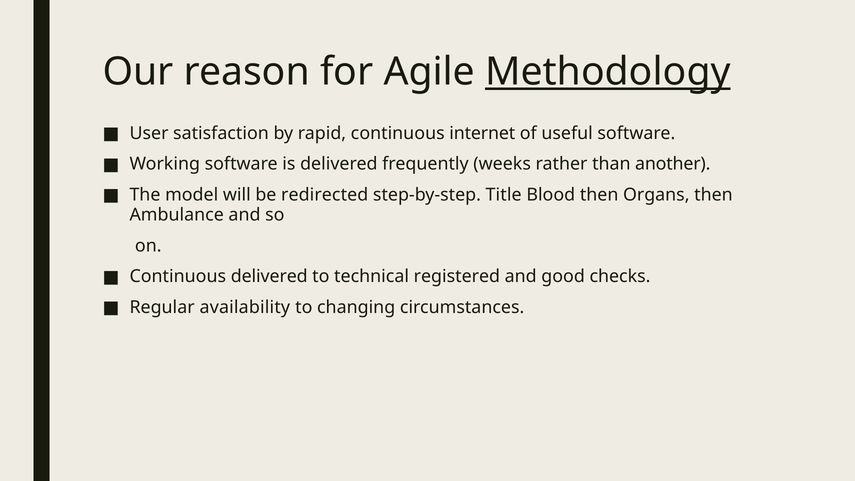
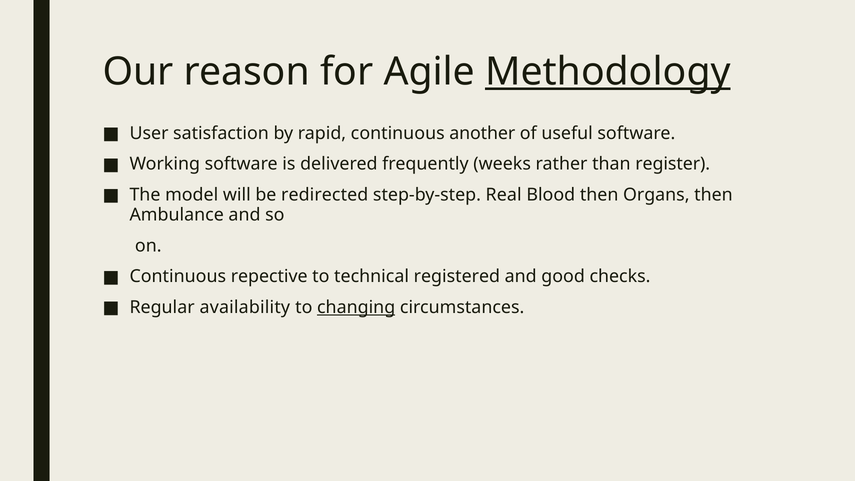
internet: internet -> another
another: another -> register
Title: Title -> Real
Continuous delivered: delivered -> repective
changing underline: none -> present
